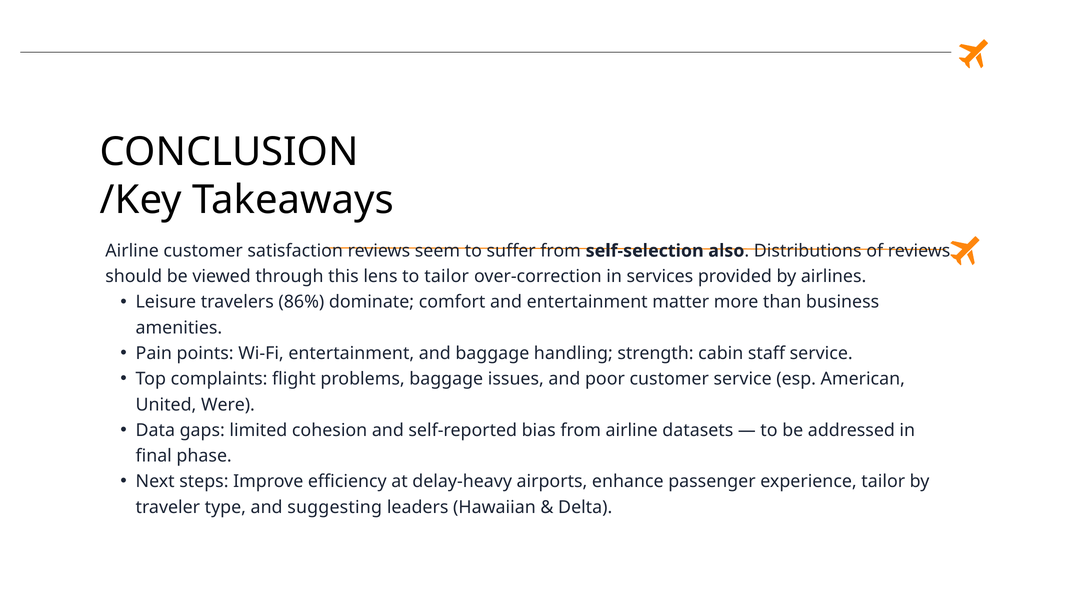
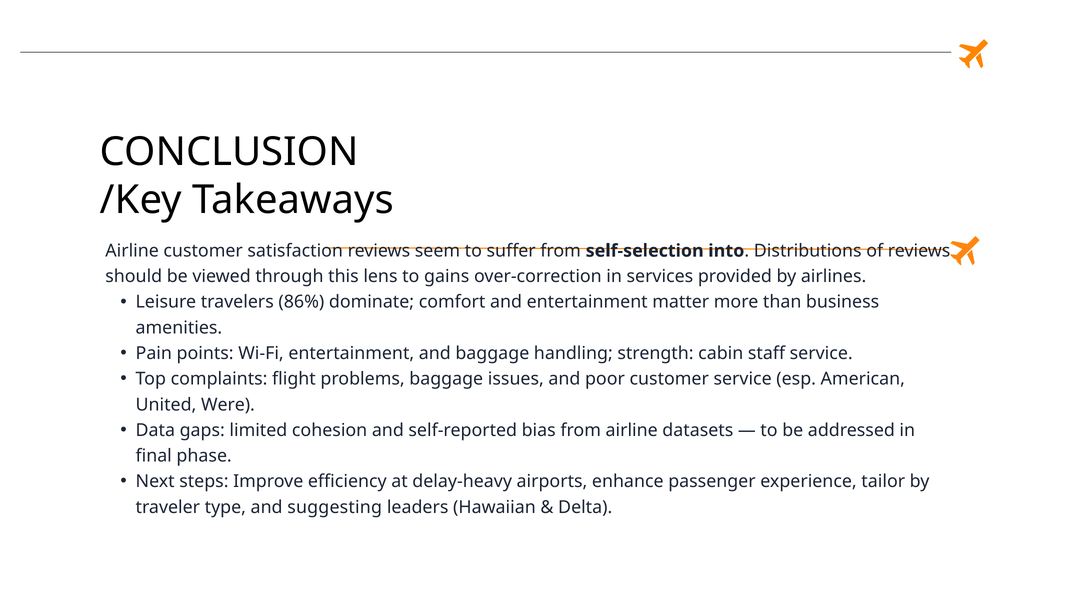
also: also -> into
to tailor: tailor -> gains
